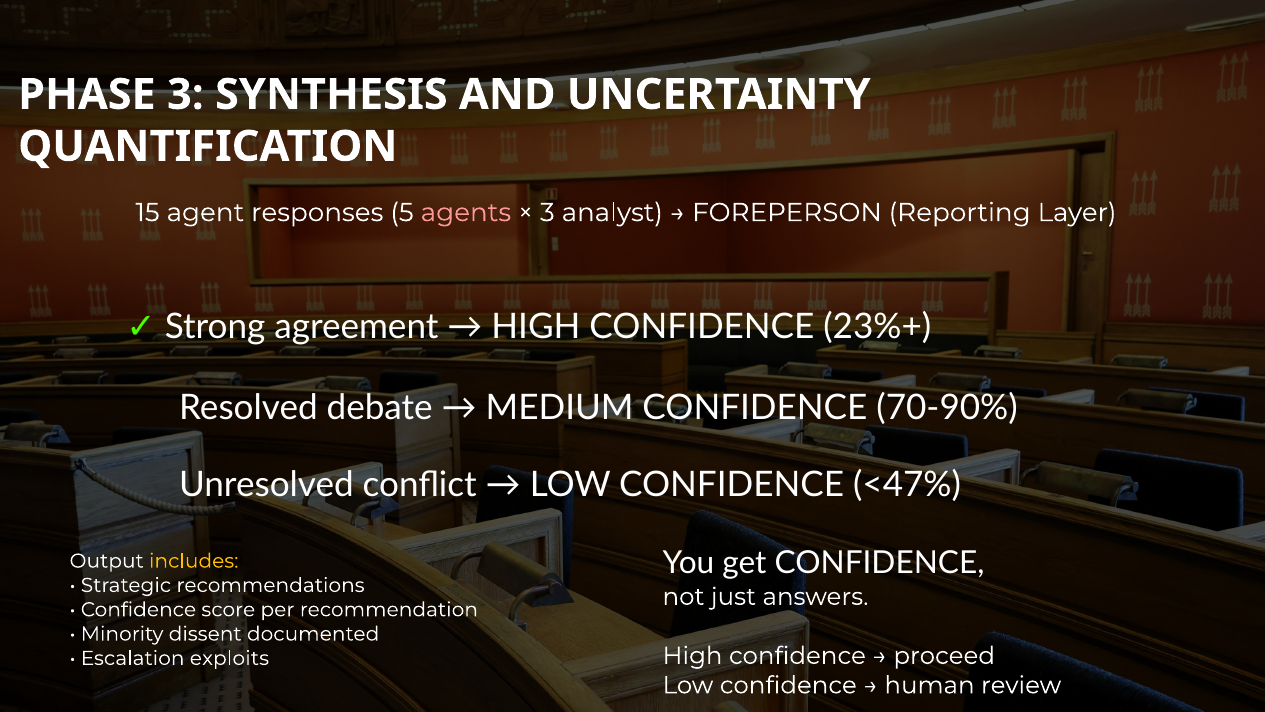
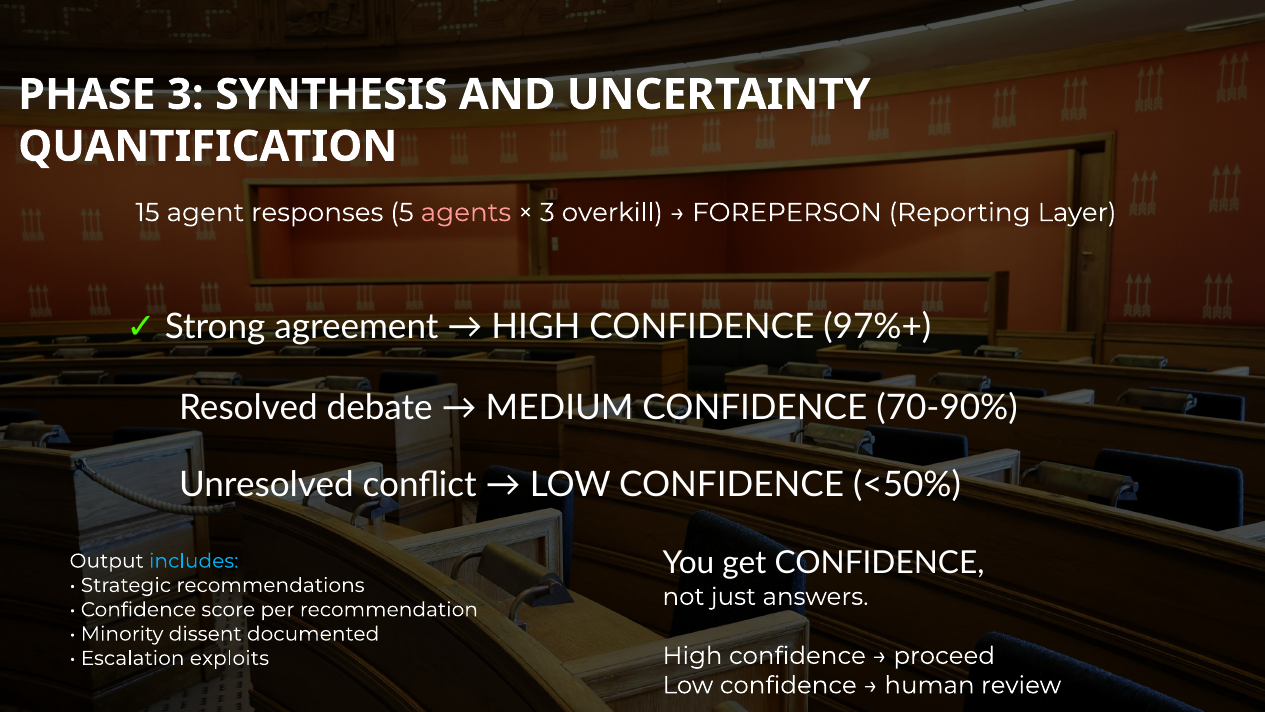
analyst: analyst -> overkill
23%+: 23%+ -> 97%+
<47%: <47% -> <50%
includes colour: yellow -> light blue
